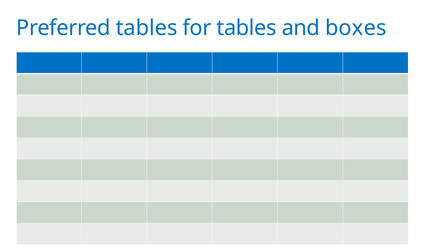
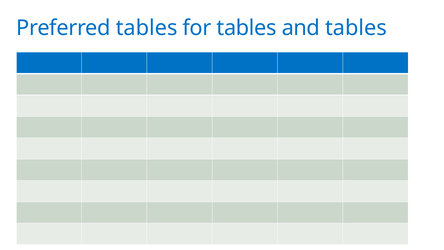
and boxes: boxes -> tables
